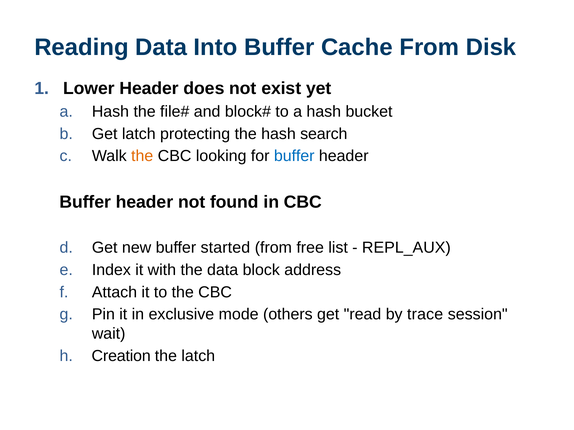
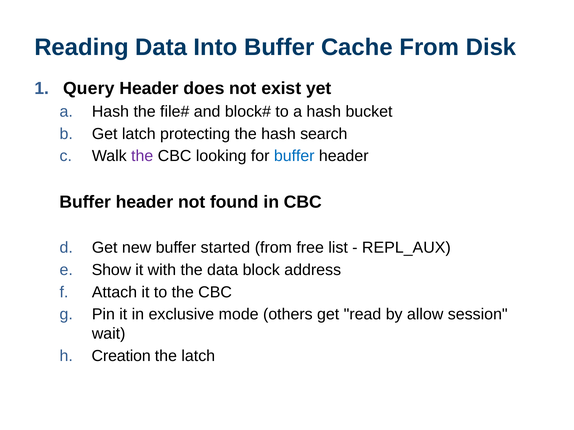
Lower: Lower -> Query
the at (142, 156) colour: orange -> purple
Index: Index -> Show
trace: trace -> allow
